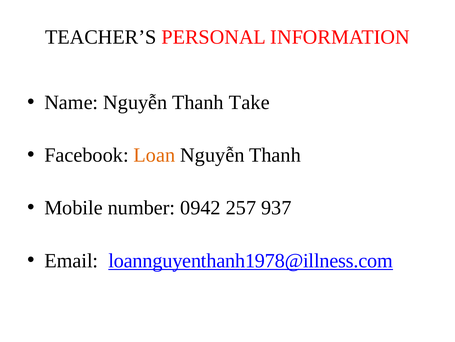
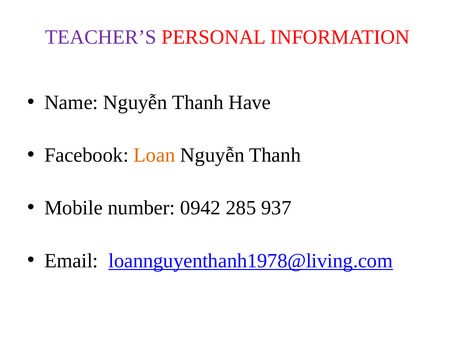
TEACHER’S colour: black -> purple
Take: Take -> Have
257: 257 -> 285
loannguyenthanh1978@illness.com: loannguyenthanh1978@illness.com -> loannguyenthanh1978@living.com
